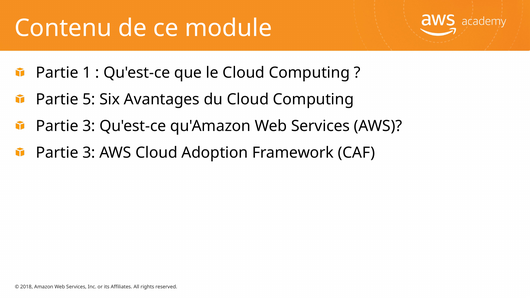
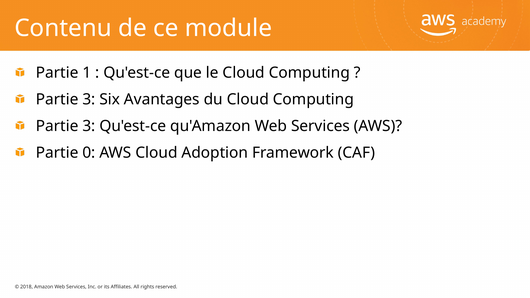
5 at (89, 99): 5 -> 3
3 at (89, 153): 3 -> 0
